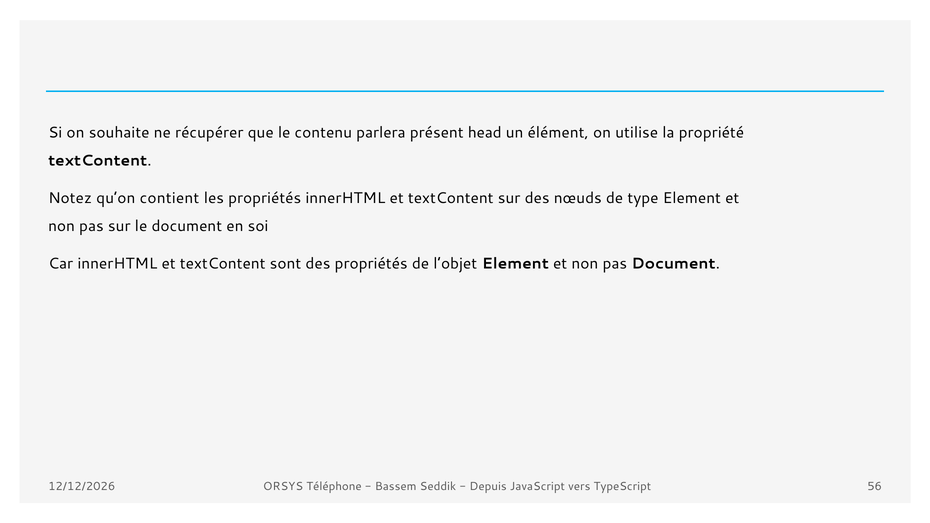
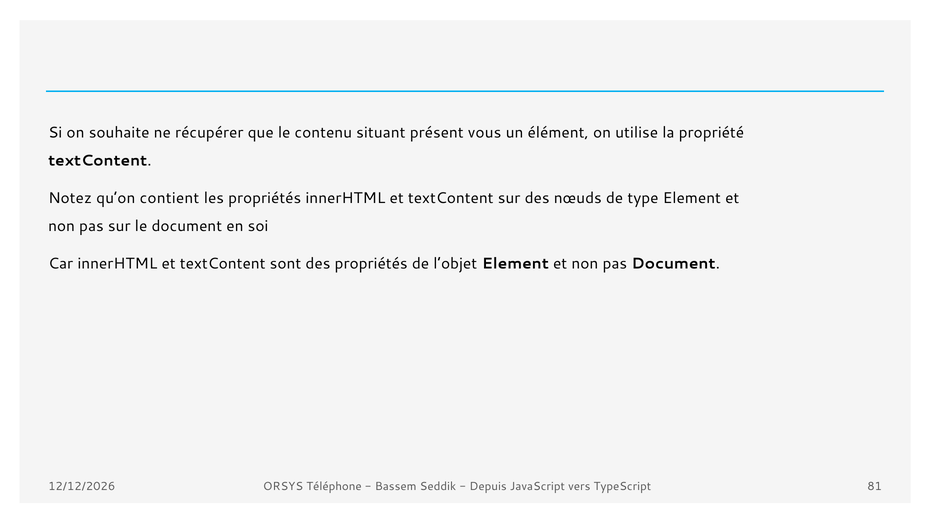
parlera: parlera -> situant
head: head -> vous
56: 56 -> 81
